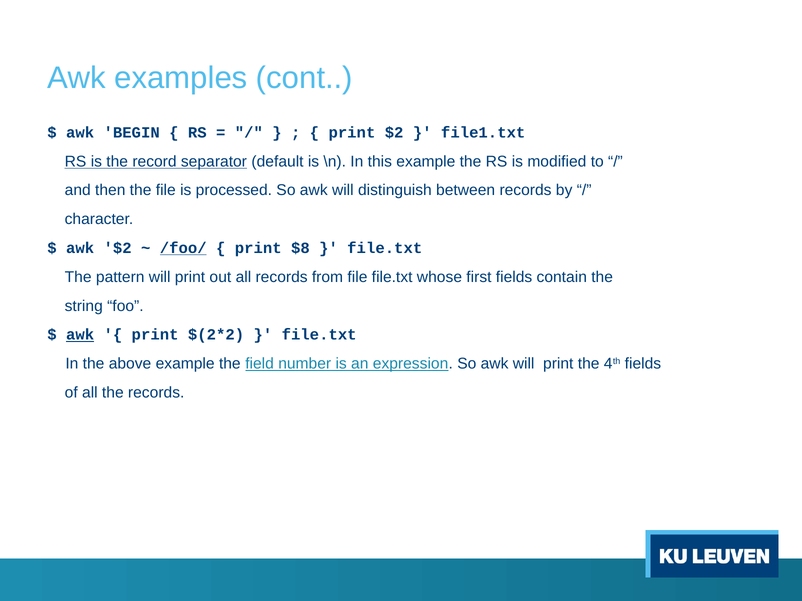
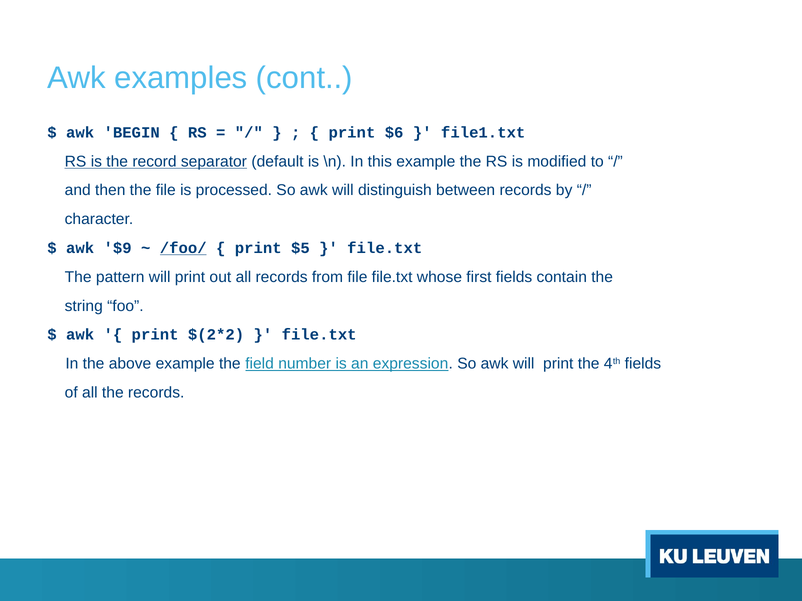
print $2: $2 -> $6
awk $2: $2 -> $9
$8: $8 -> $5
awk at (80, 335) underline: present -> none
